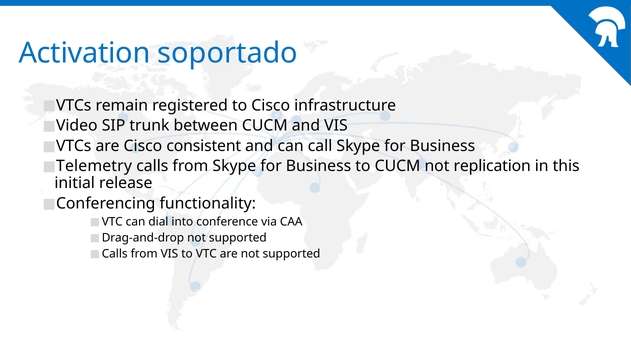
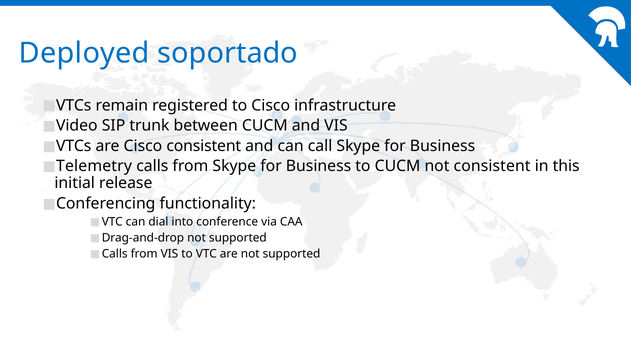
Activation: Activation -> Deployed
not replication: replication -> consistent
